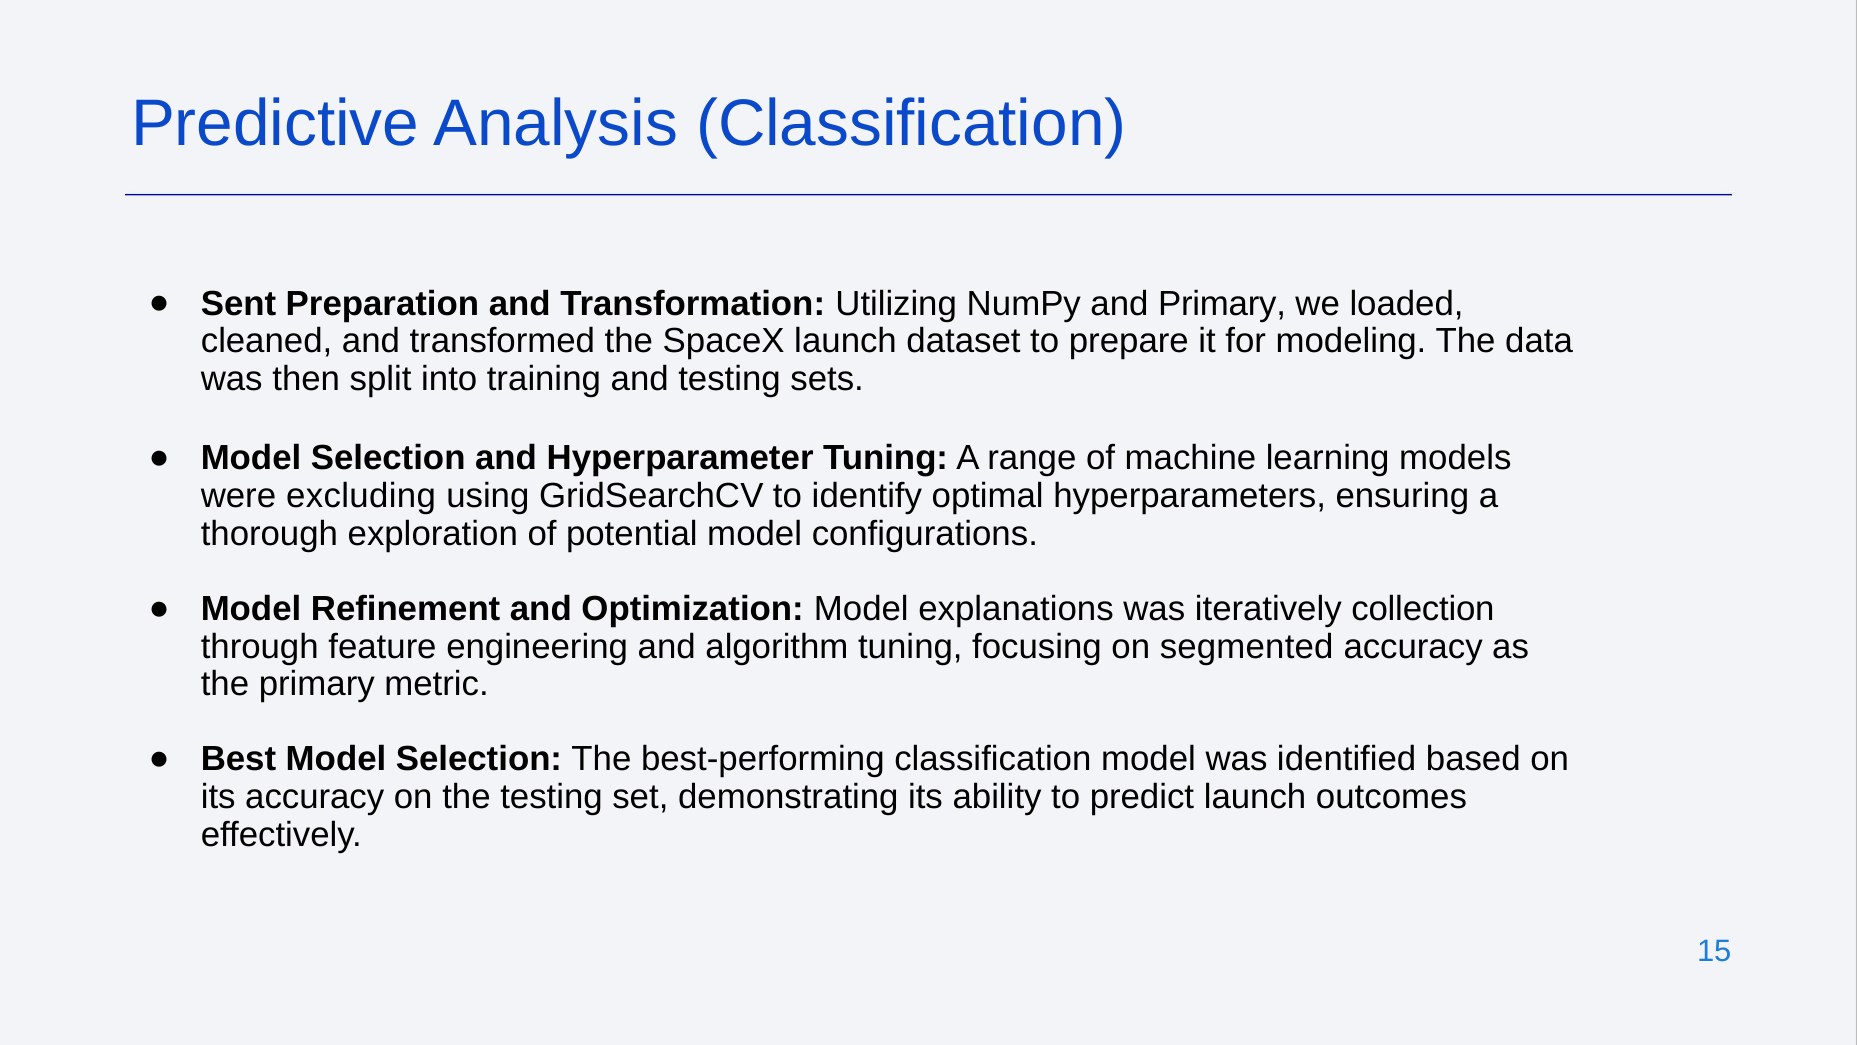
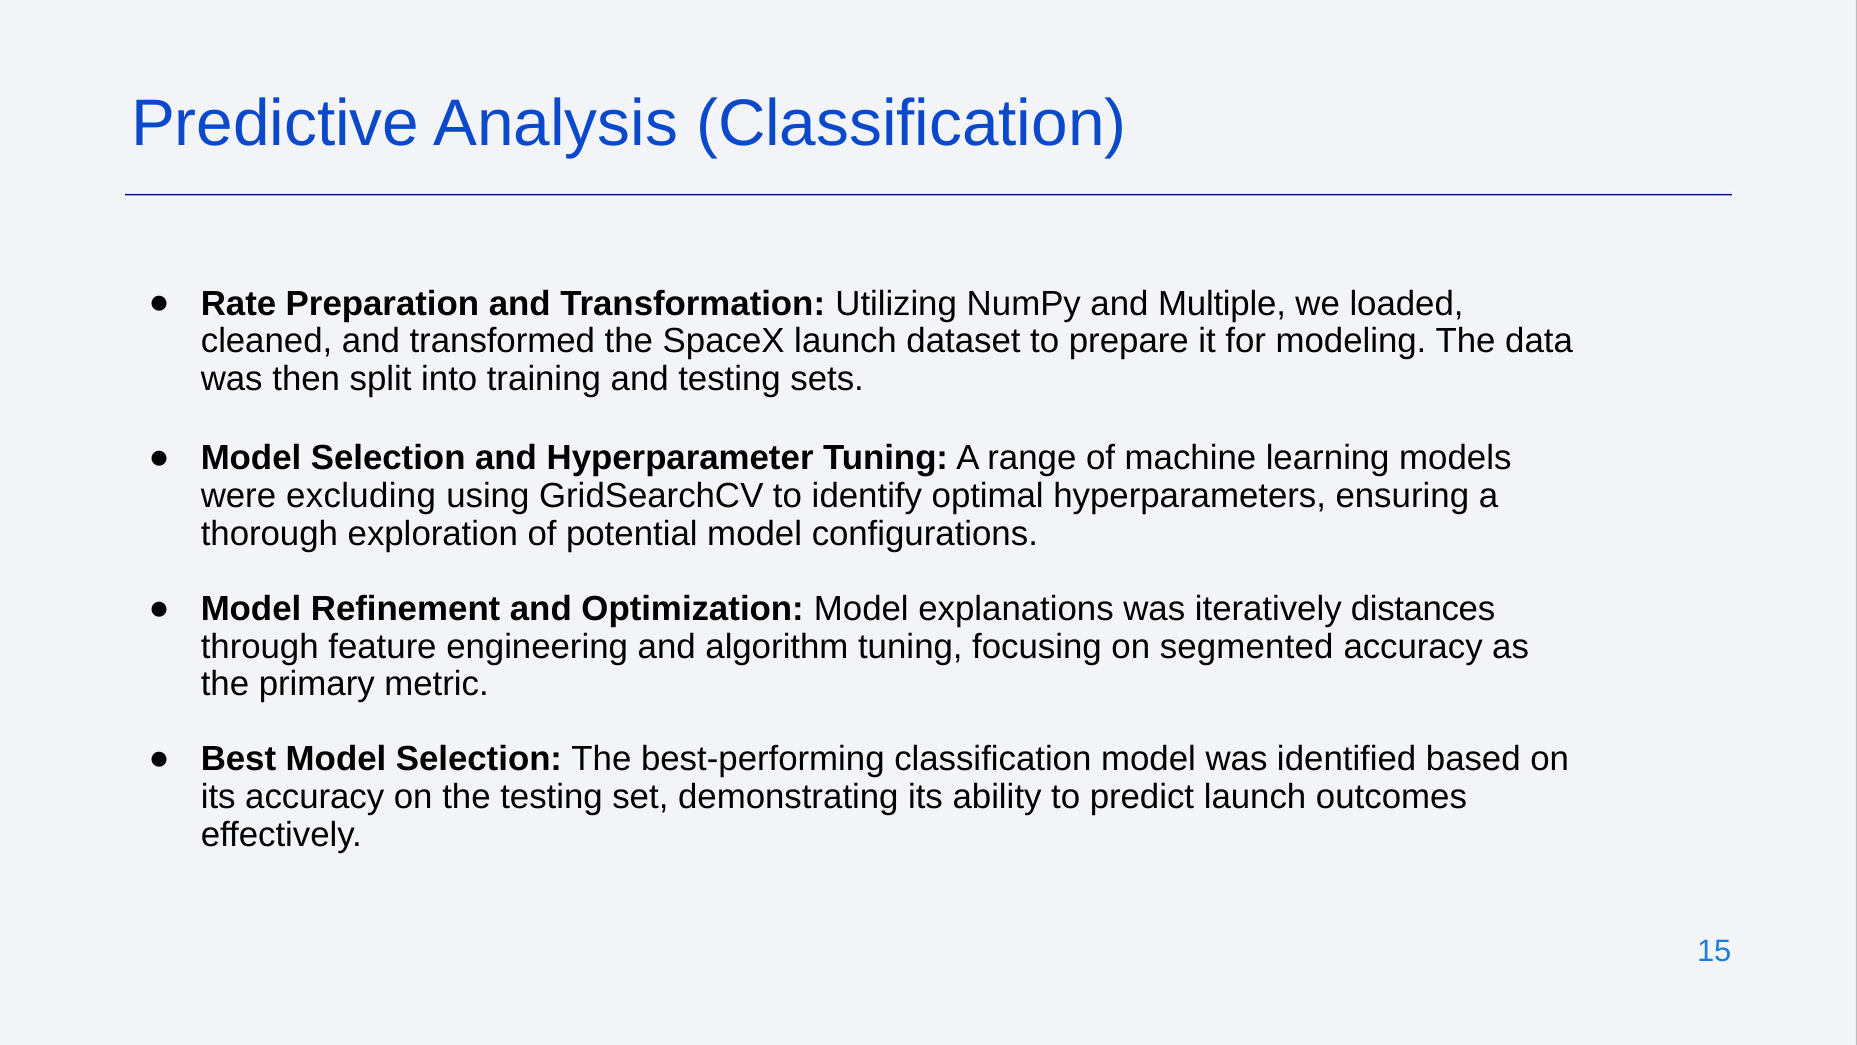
Sent: Sent -> Rate
and Primary: Primary -> Multiple
collection: collection -> distances
